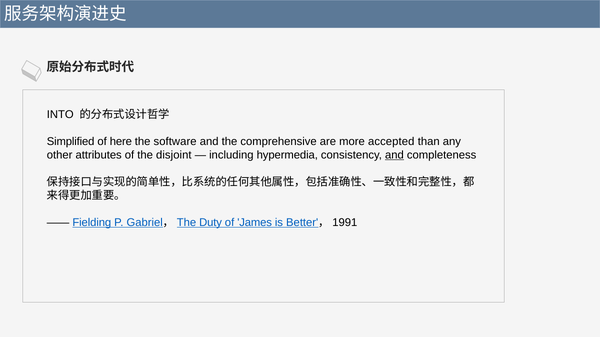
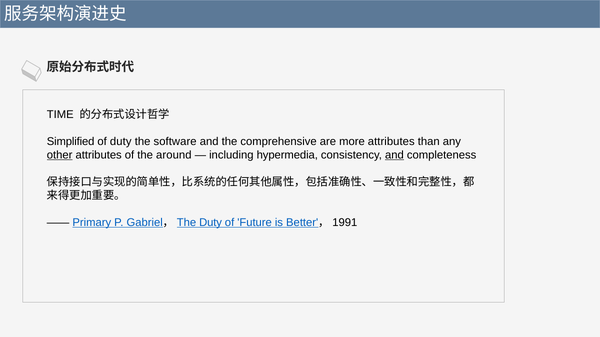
INTO: INTO -> TIME
of here: here -> duty
more accepted: accepted -> attributes
other underline: none -> present
disjoint: disjoint -> around
Fielding: Fielding -> Primary
James: James -> Future
